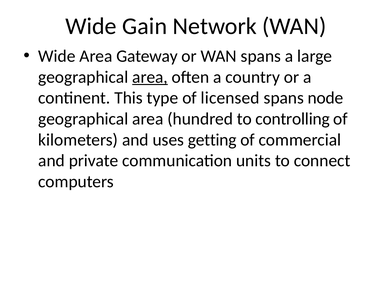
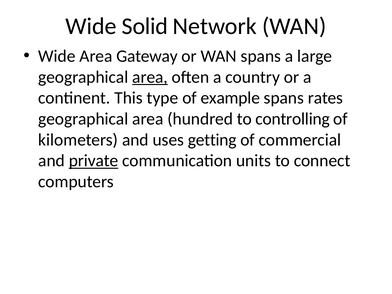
Gain: Gain -> Solid
licensed: licensed -> example
node: node -> rates
private underline: none -> present
